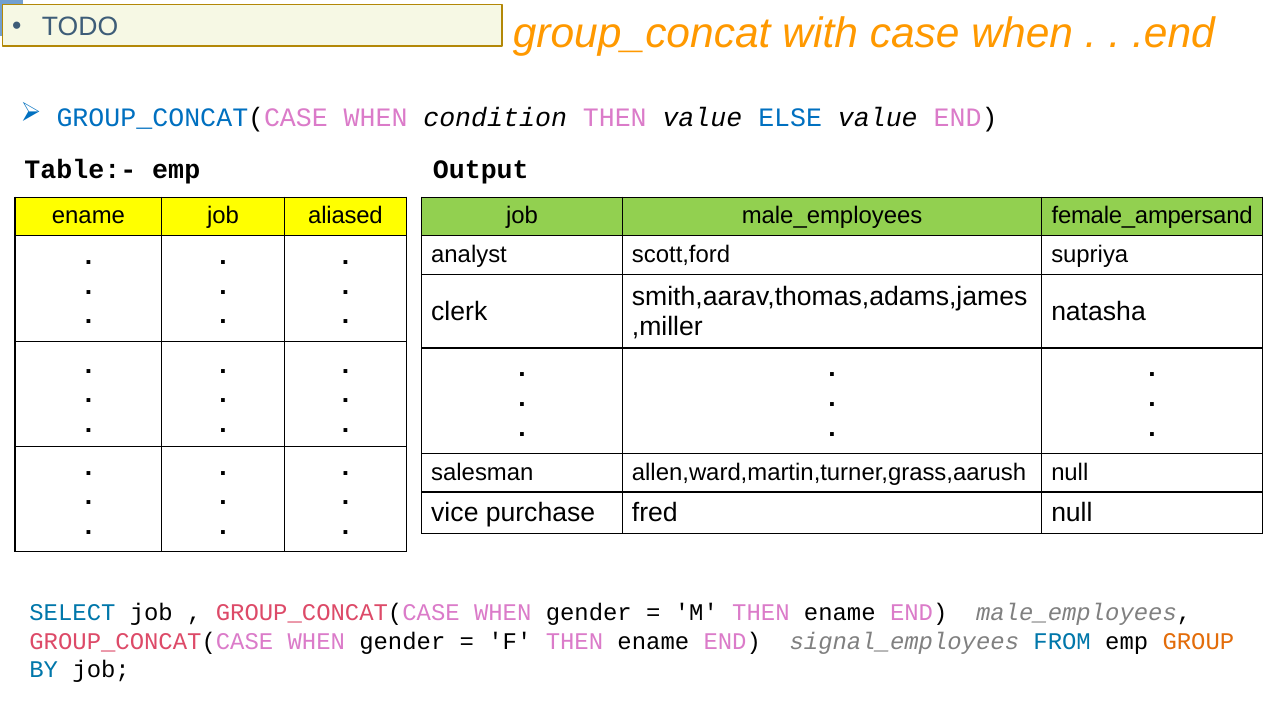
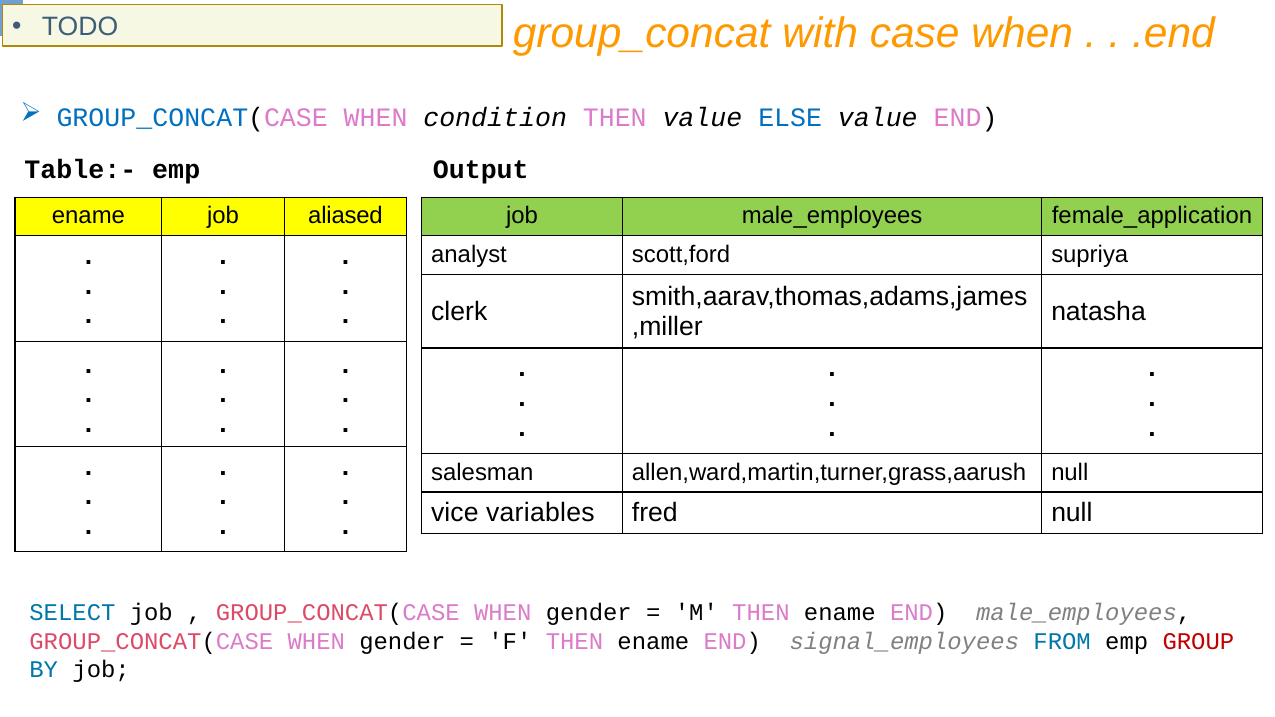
female_ampersand: female_ampersand -> female_application
purchase: purchase -> variables
GROUP colour: orange -> red
